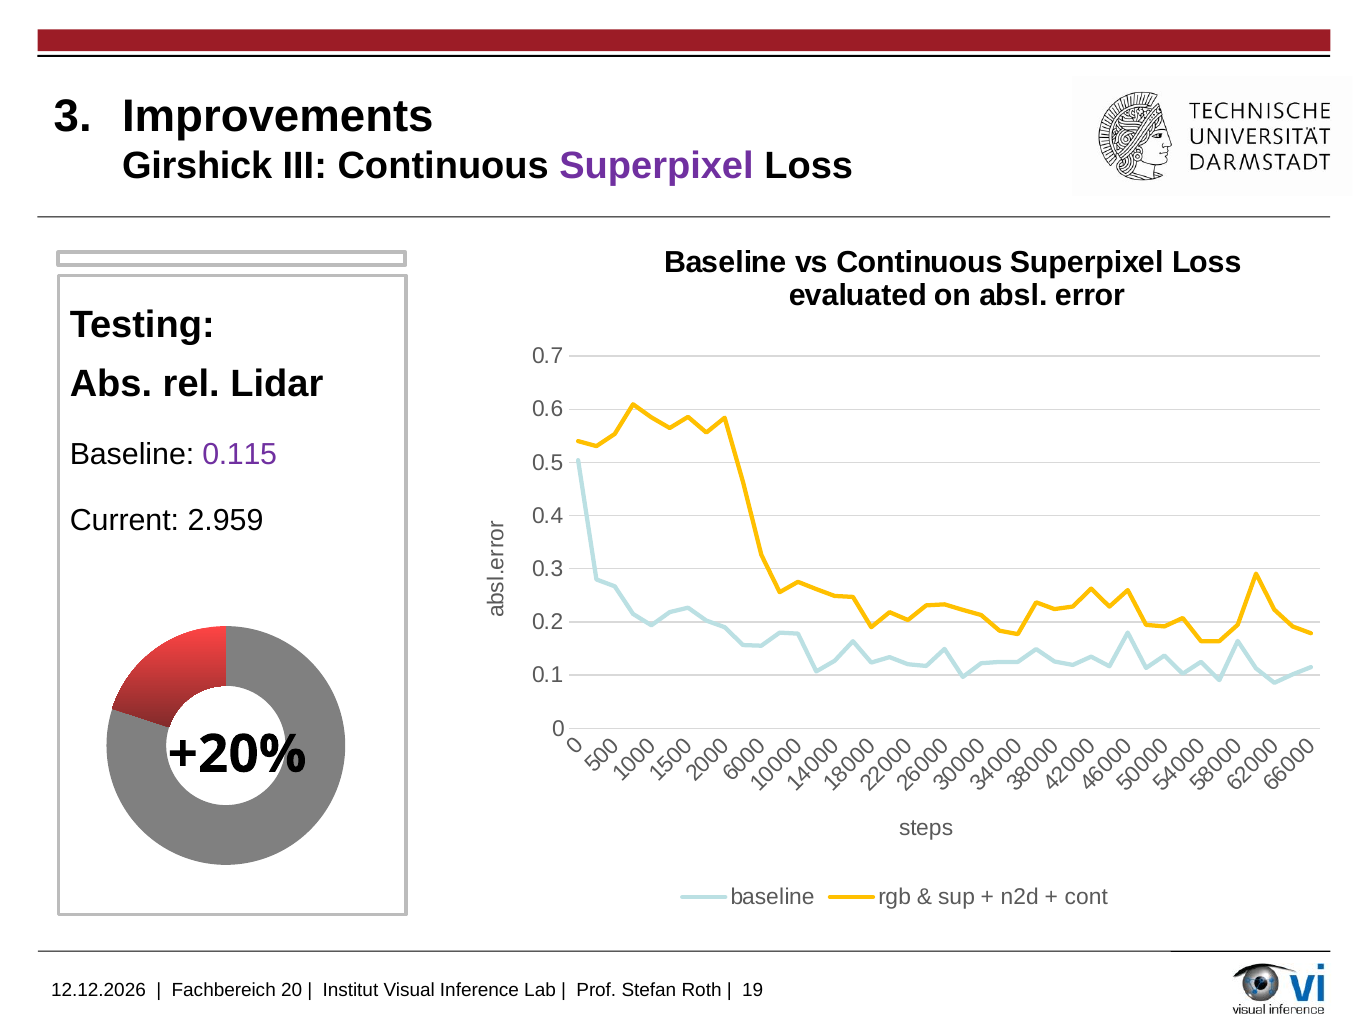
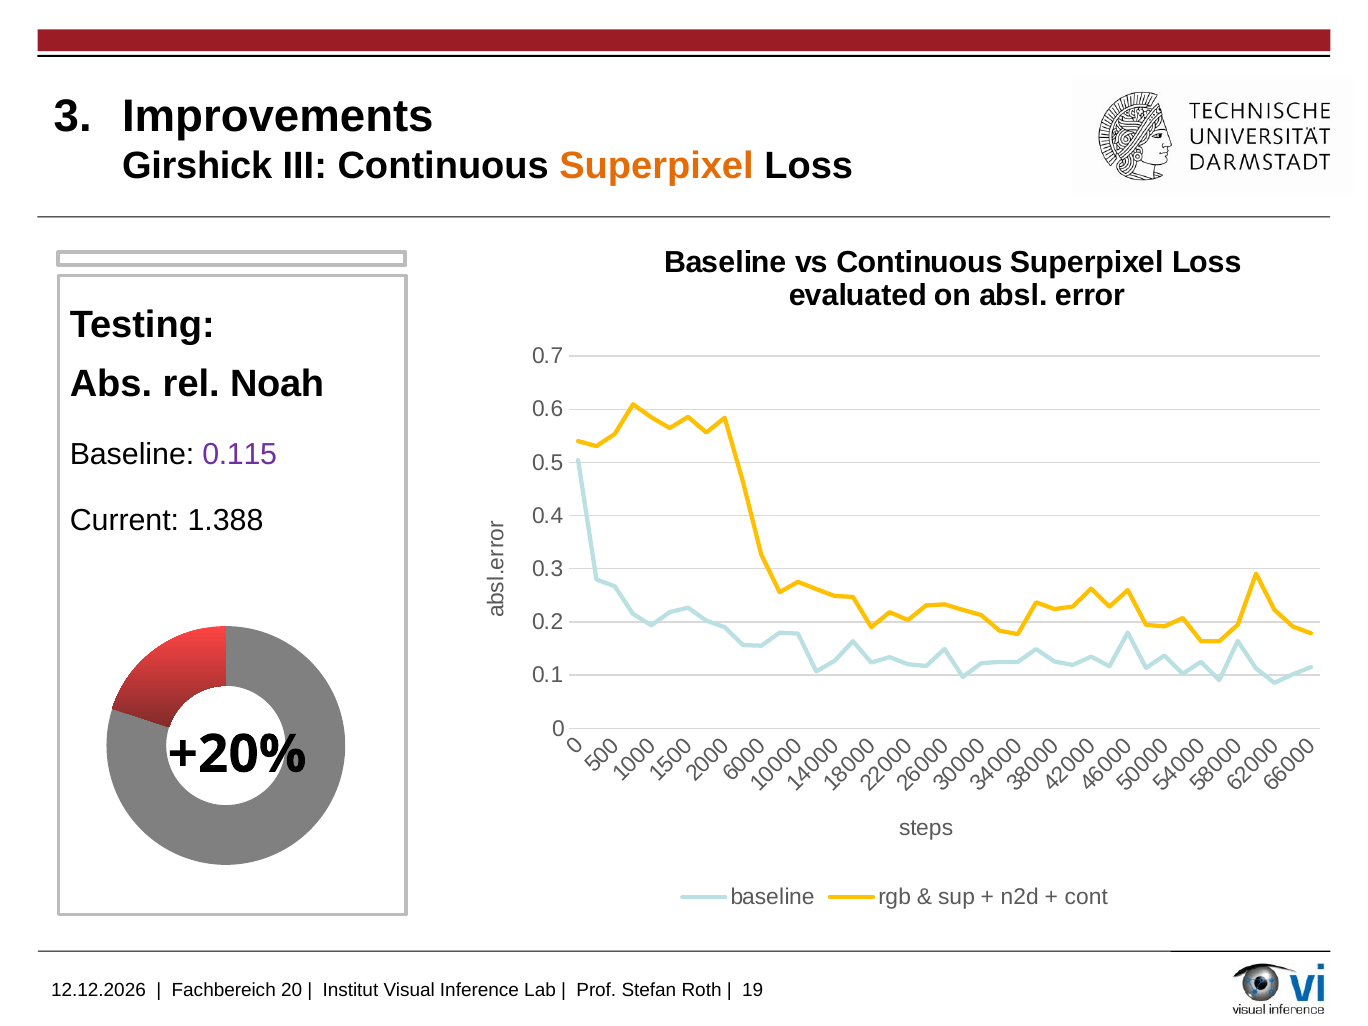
Superpixel at (657, 166) colour: purple -> orange
Lidar: Lidar -> Noah
2.959: 2.959 -> 1.388
